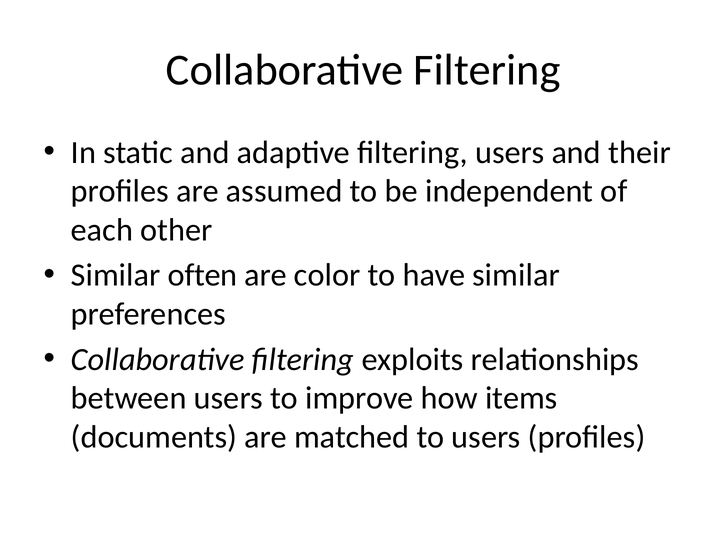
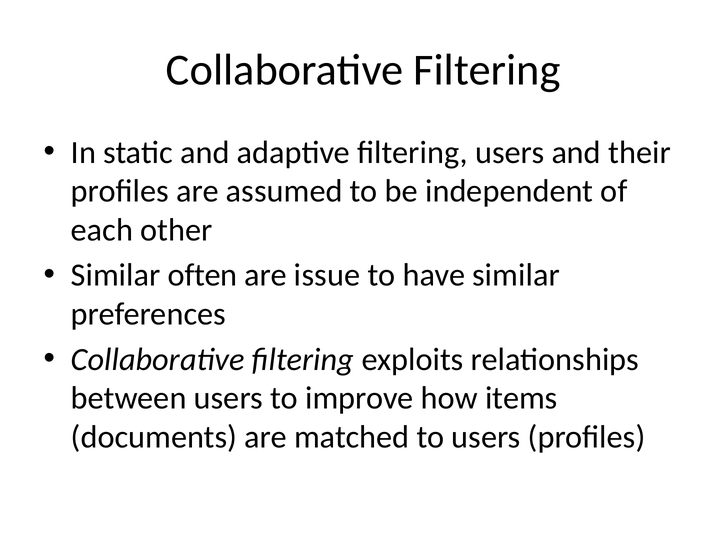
color: color -> issue
